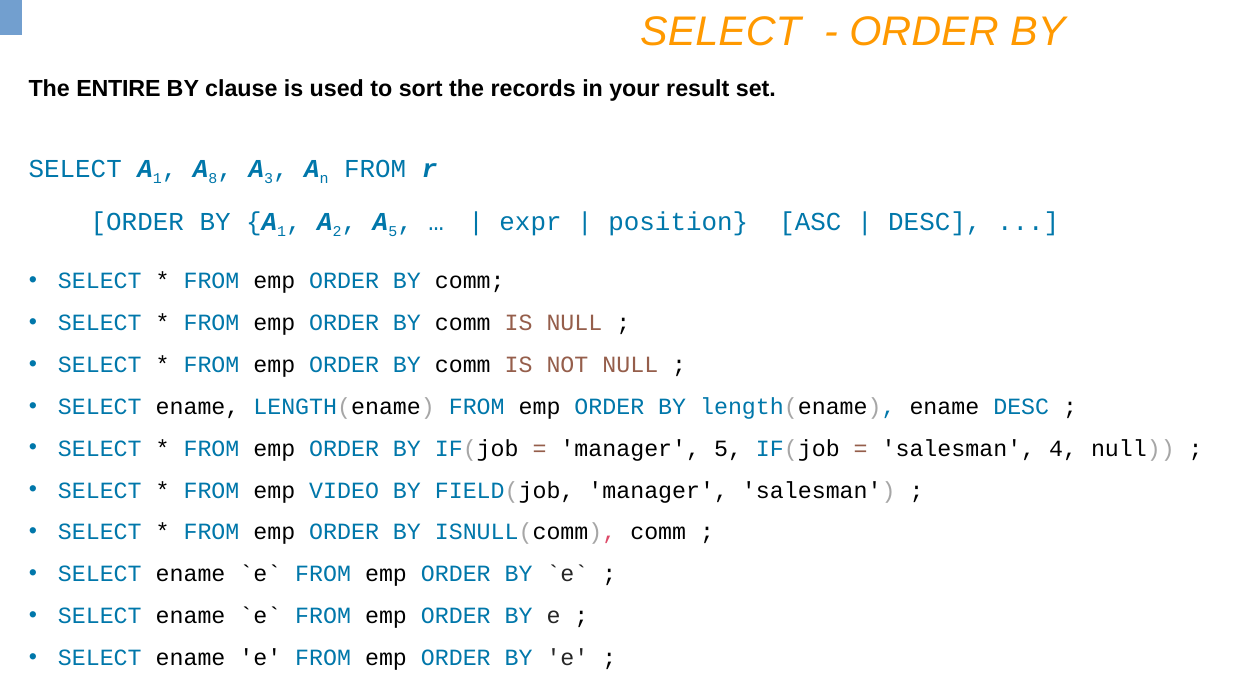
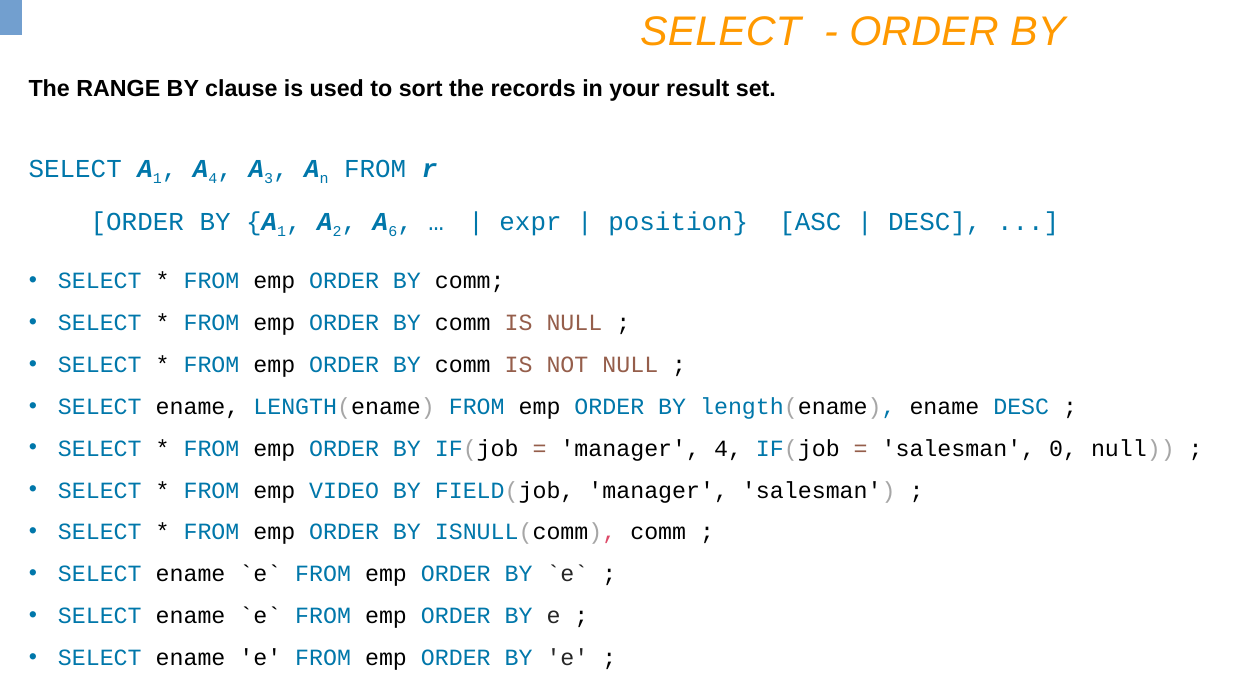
ENTIRE: ENTIRE -> RANGE
8 at (213, 179): 8 -> 4
5 at (393, 232): 5 -> 6
manager 5: 5 -> 4
4: 4 -> 0
